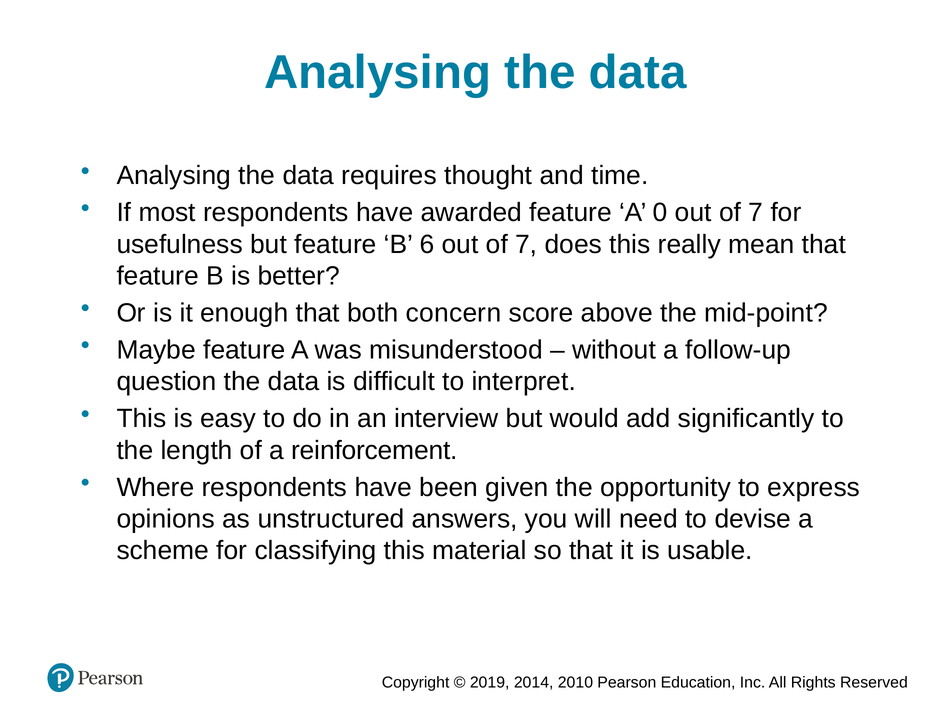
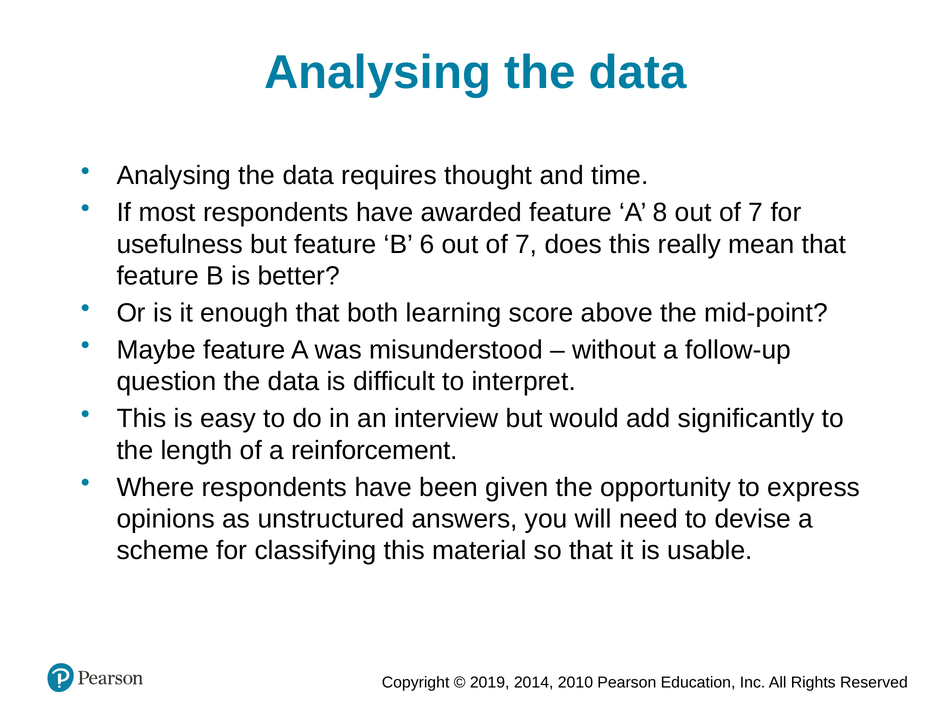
0: 0 -> 8
concern: concern -> learning
